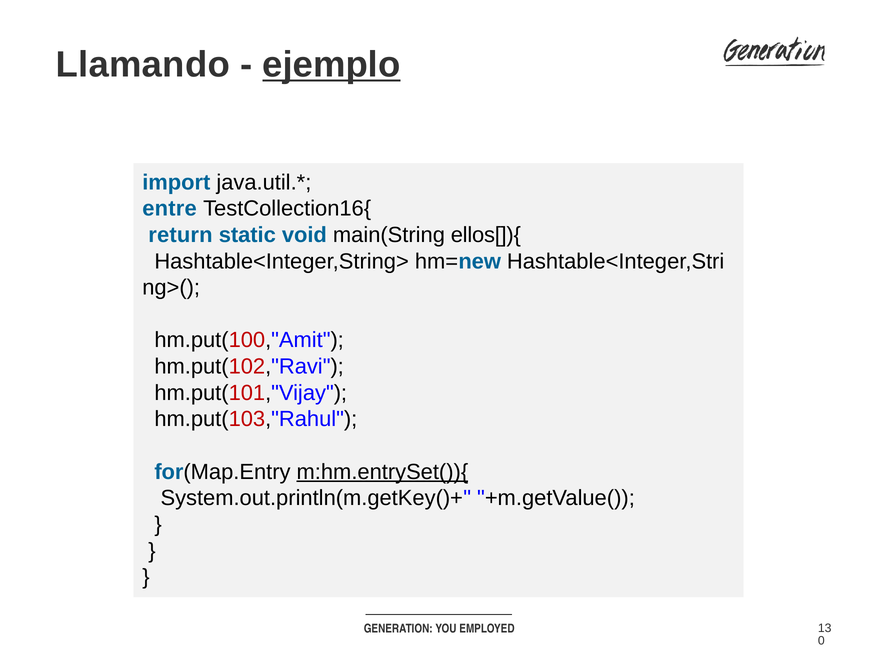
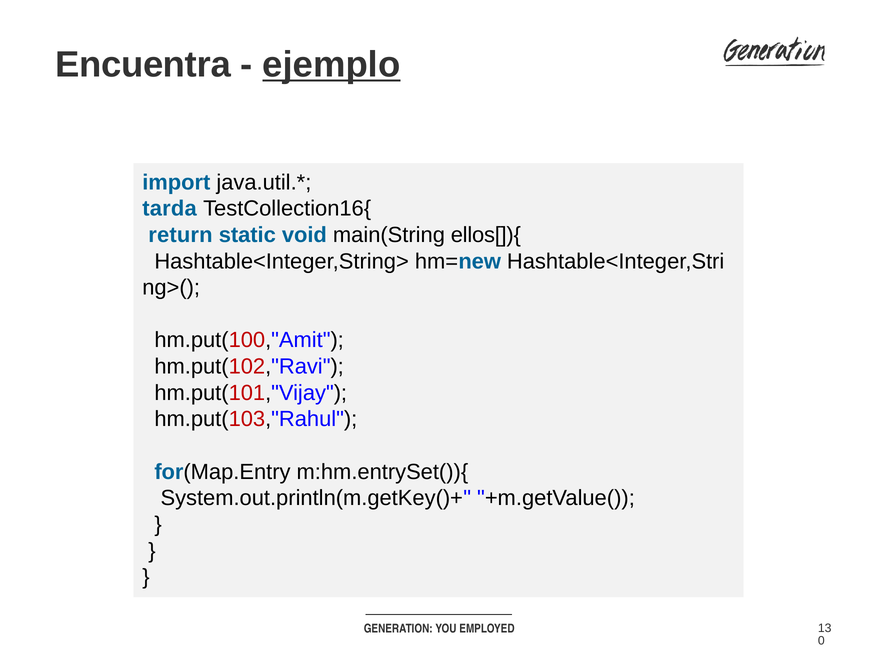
Llamando: Llamando -> Encuentra
entre: entre -> tarda
m:hm.entrySet()){ underline: present -> none
